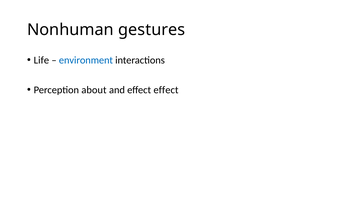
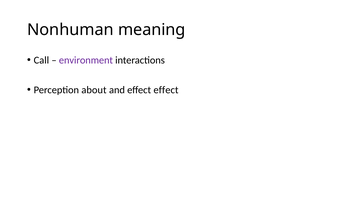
gestures: gestures -> meaning
Life: Life -> Call
environment colour: blue -> purple
